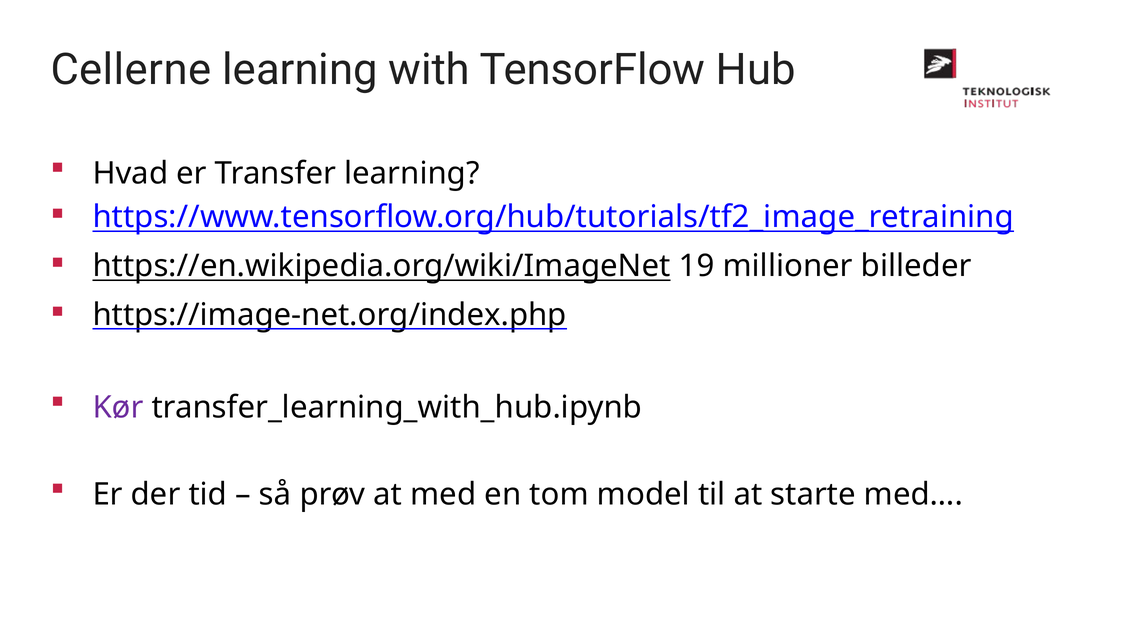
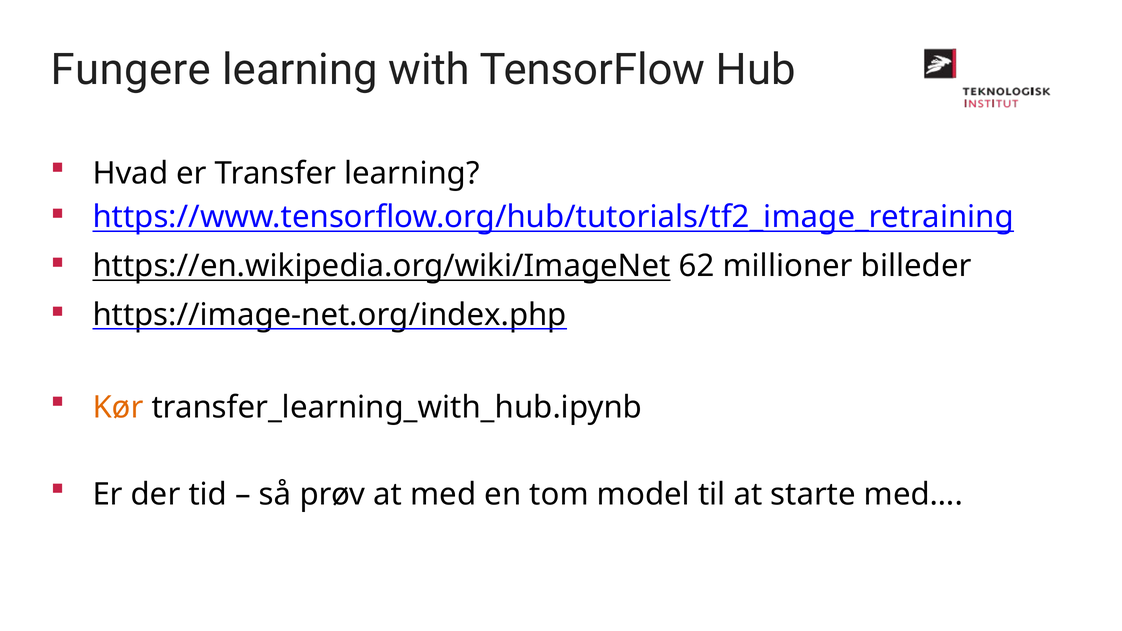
Cellerne: Cellerne -> Fungere
19: 19 -> 62
Kør colour: purple -> orange
